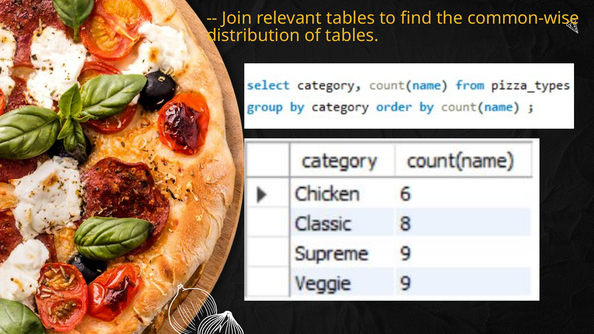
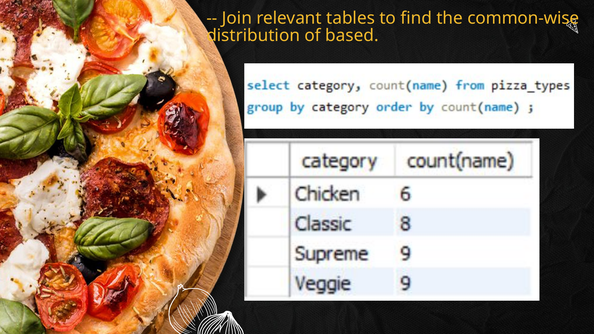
of tables: tables -> based
